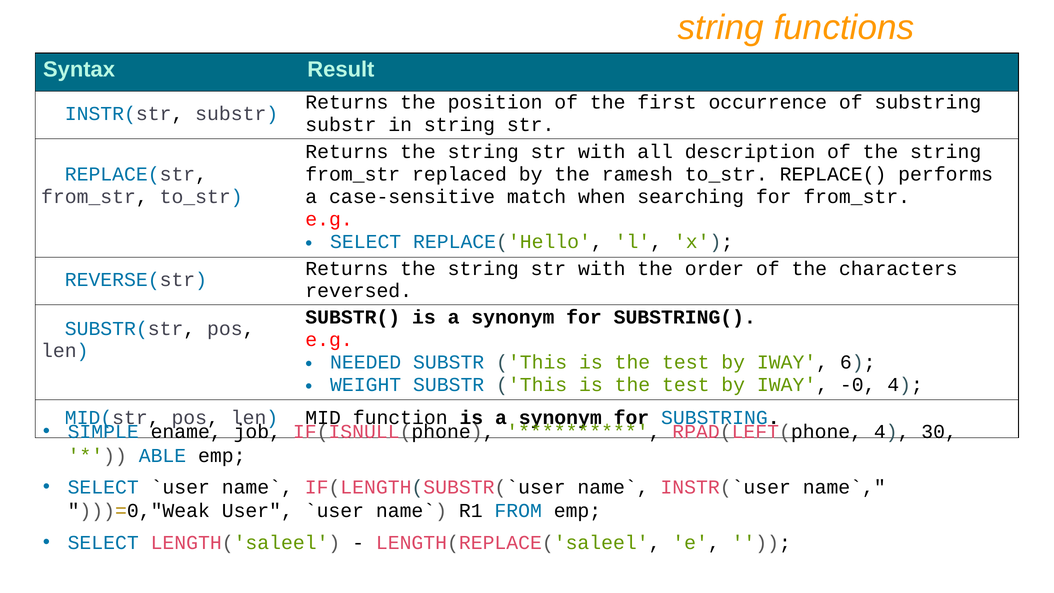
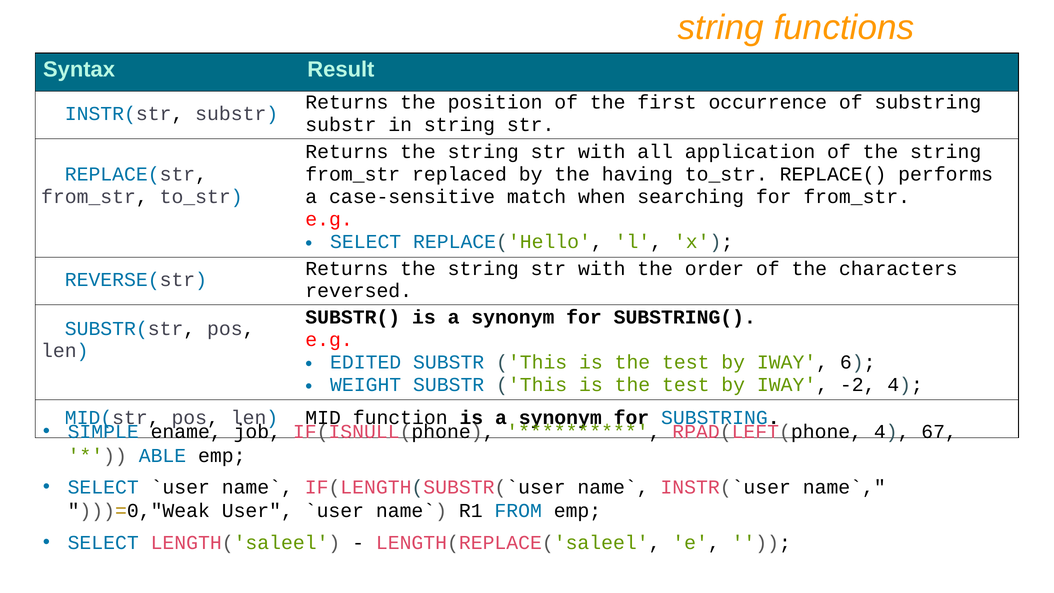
description: description -> application
ramesh: ramesh -> having
NEEDED: NEEDED -> EDITED
-0: -0 -> -2
30: 30 -> 67
